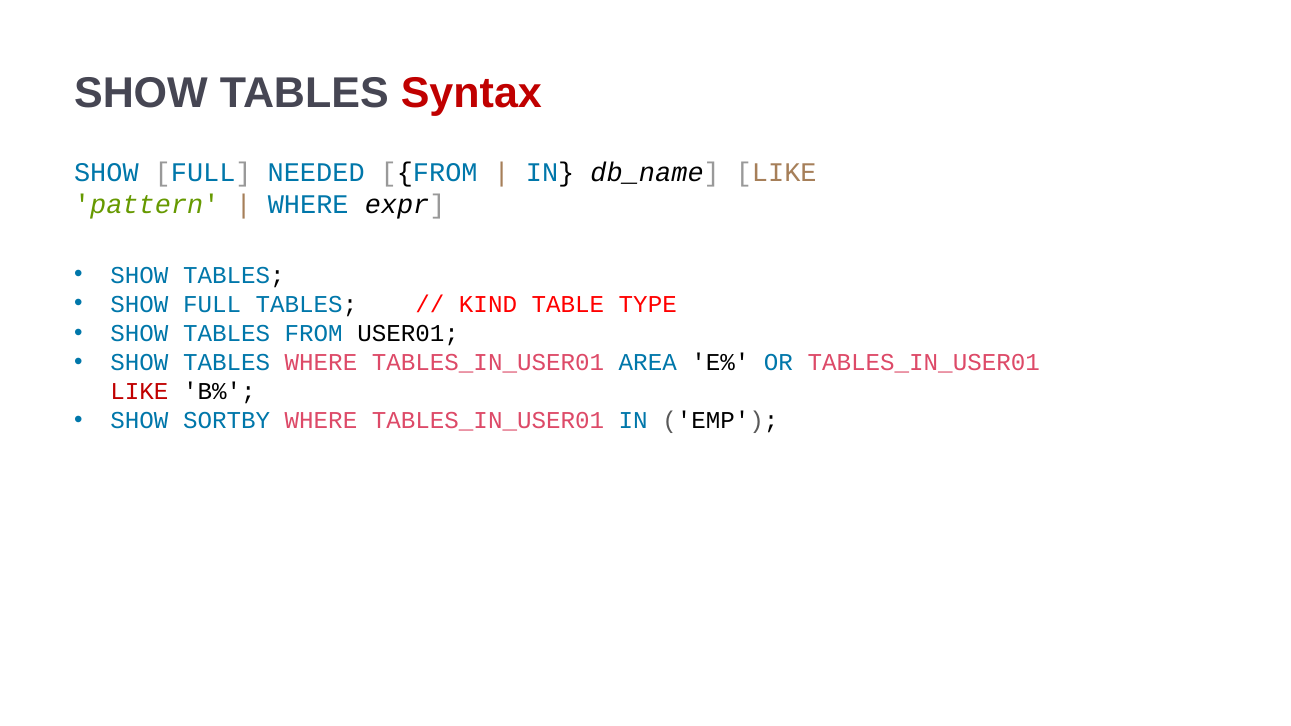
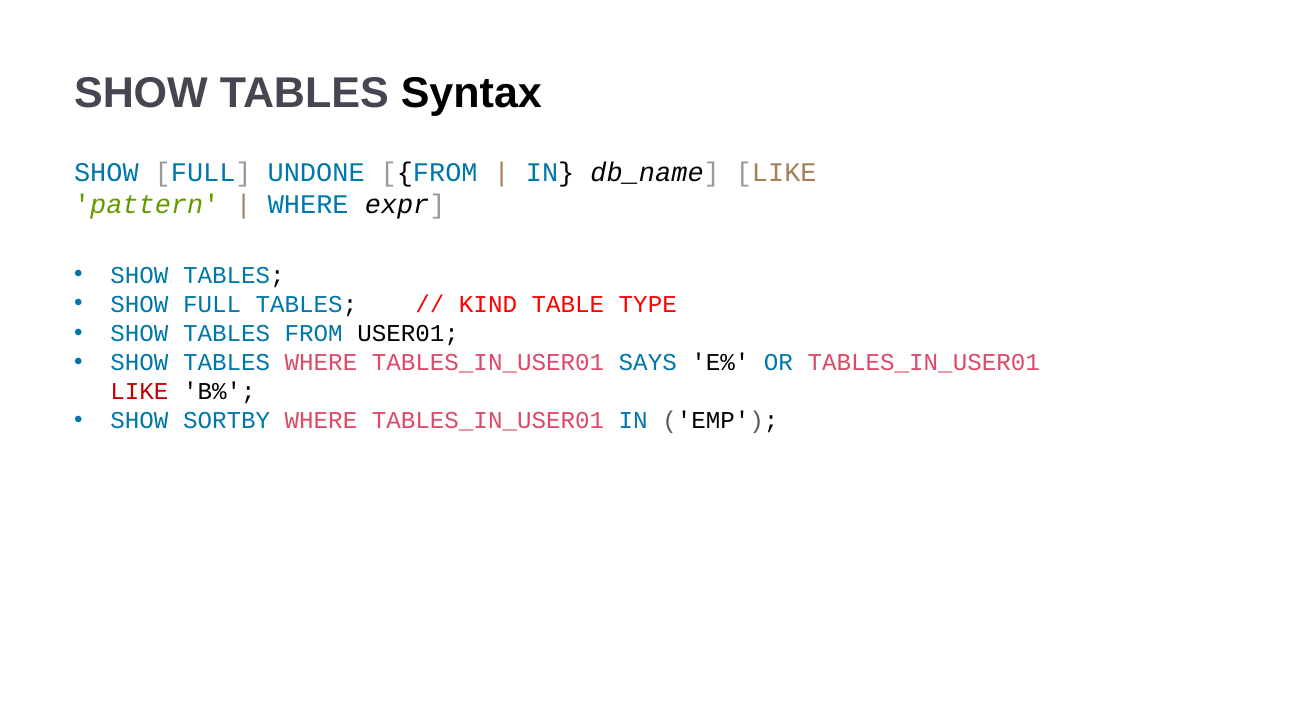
Syntax colour: red -> black
NEEDED: NEEDED -> UNDONE
AREA: AREA -> SAYS
